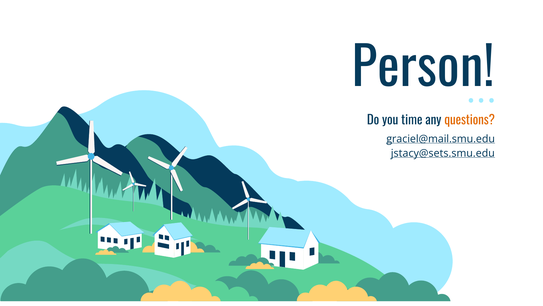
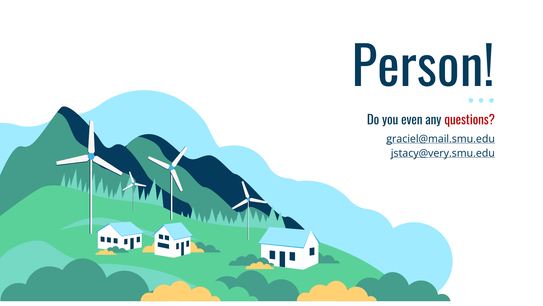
time: time -> even
questions colour: orange -> red
jstacy@sets.smu.edu: jstacy@sets.smu.edu -> jstacy@very.smu.edu
